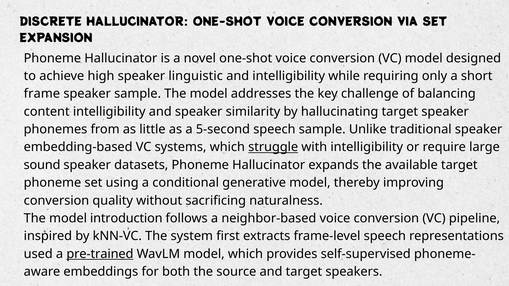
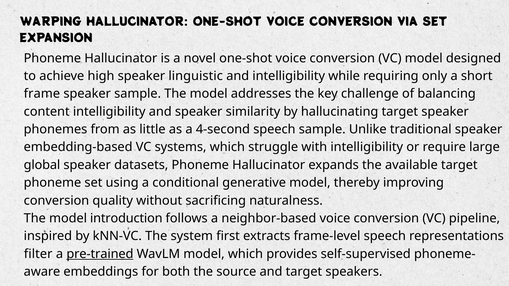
DISCRETE: DISCRETE -> WARPING
5-second: 5-second -> 4-second
struggle underline: present -> none
sound: sound -> global
used: used -> filter
